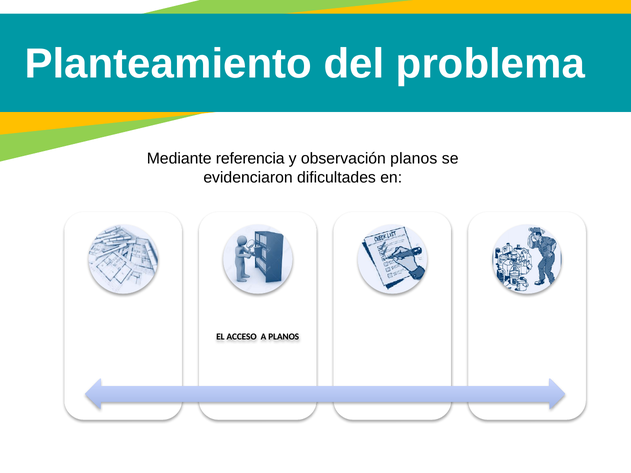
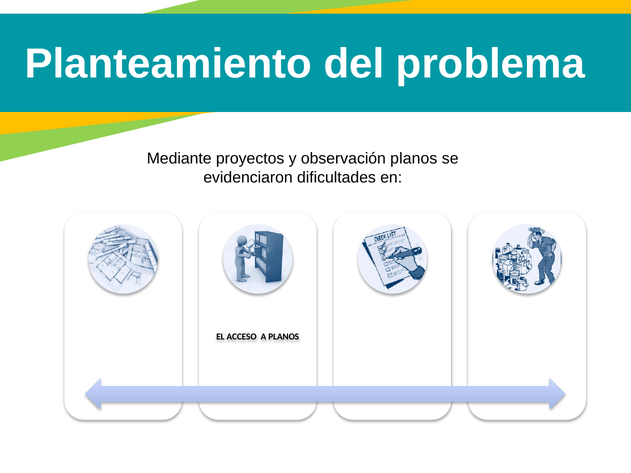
referencia: referencia -> proyectos
